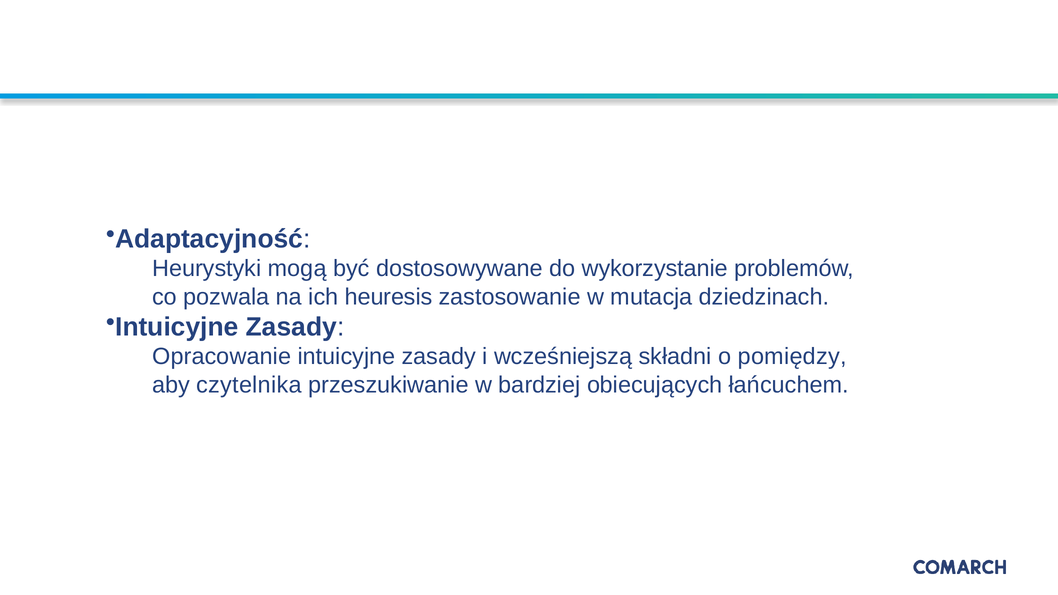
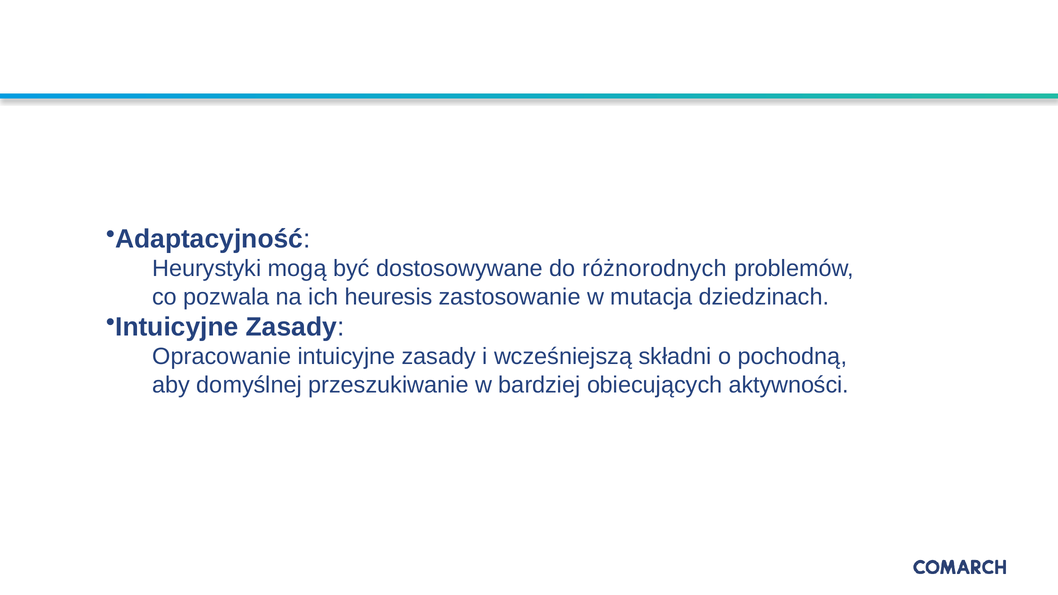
wykorzystanie: wykorzystanie -> różnorodnych
pomiędzy: pomiędzy -> pochodną
czytelnika: czytelnika -> domyślnej
łańcuchem: łańcuchem -> aktywności
